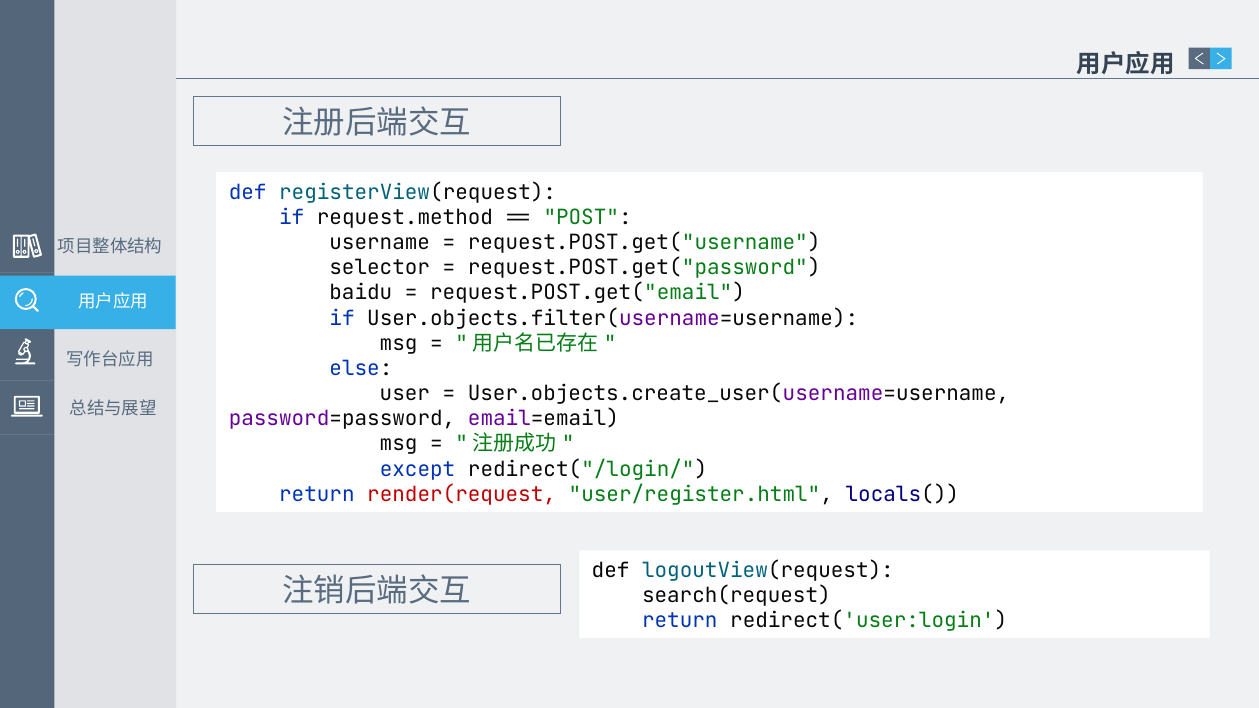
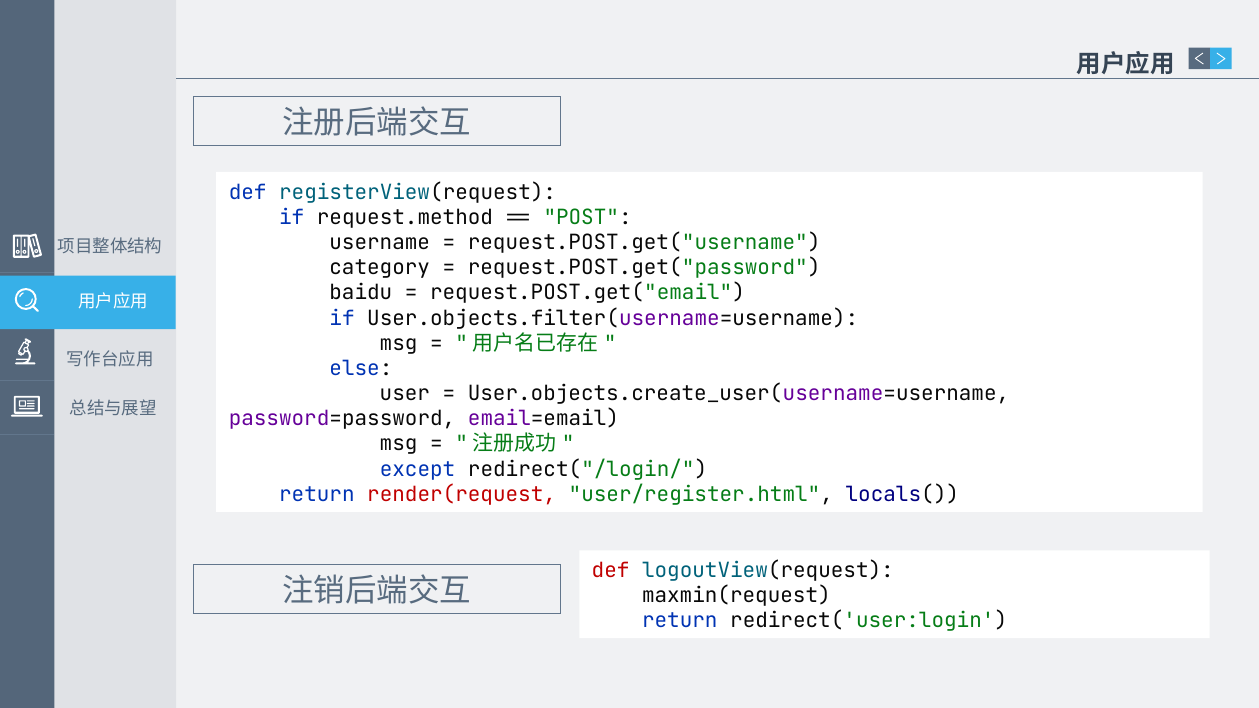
selector: selector -> category
def at (611, 571) colour: black -> red
search(request: search(request -> maxmin(request
